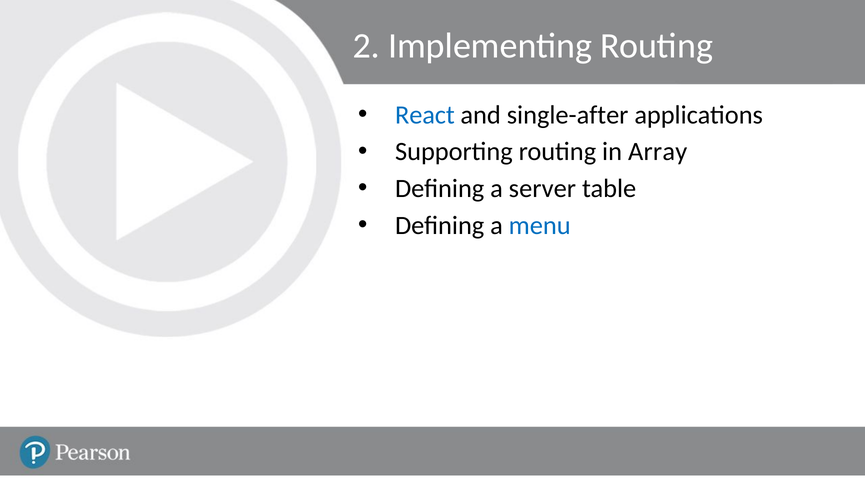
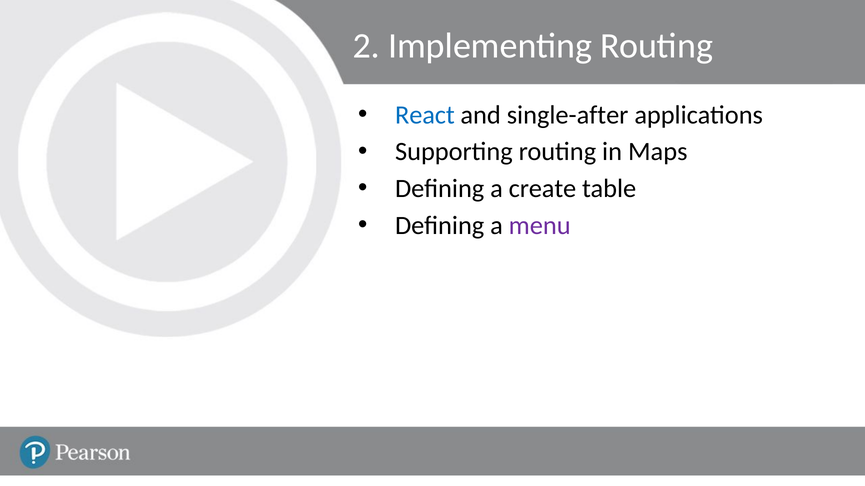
Array: Array -> Maps
server: server -> create
menu colour: blue -> purple
